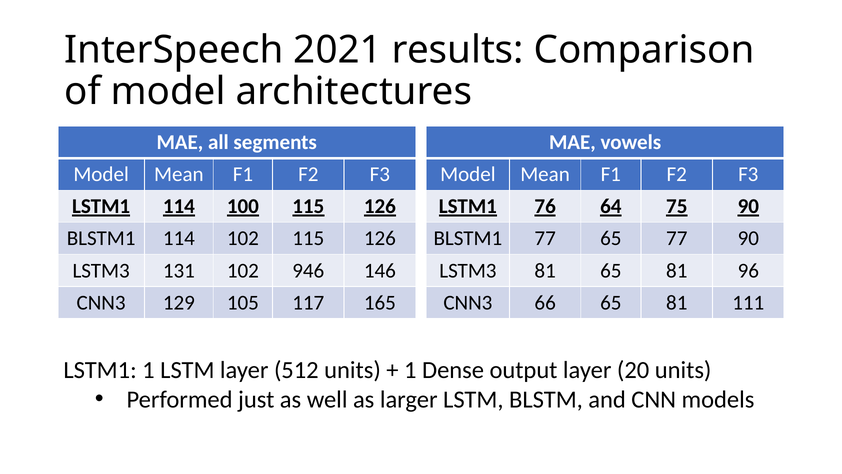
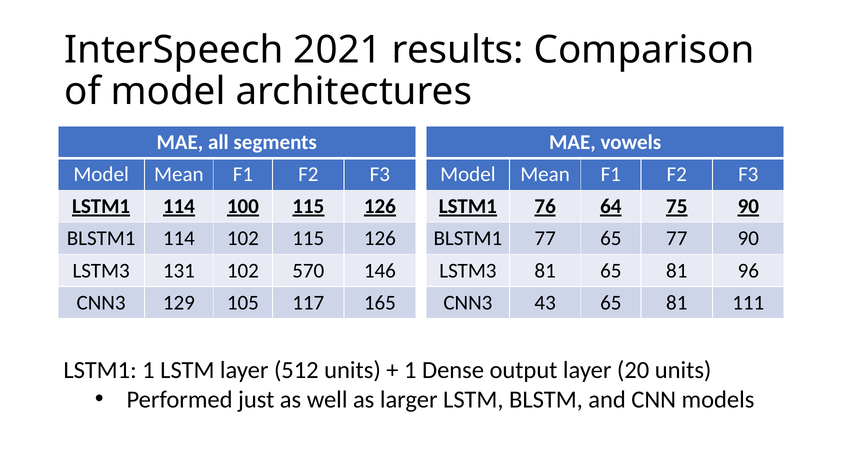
946: 946 -> 570
66: 66 -> 43
